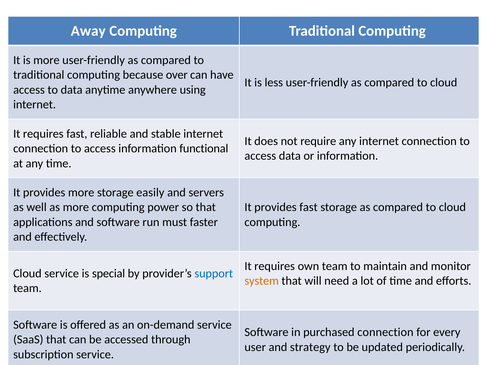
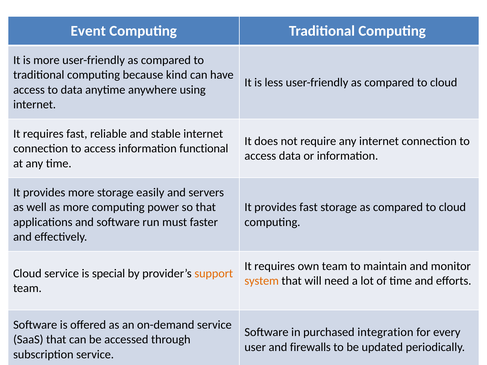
Away: Away -> Event
over: over -> kind
support colour: blue -> orange
purchased connection: connection -> integration
strategy: strategy -> firewalls
